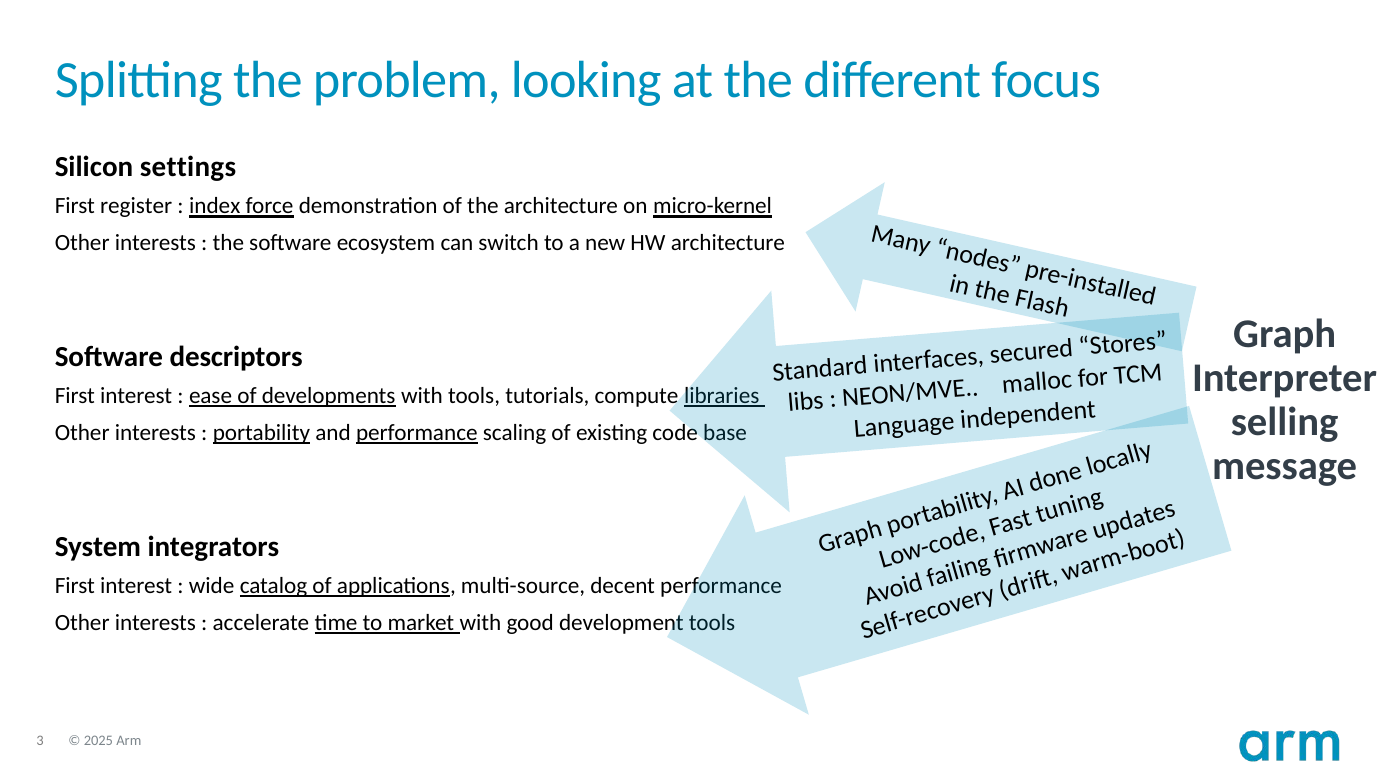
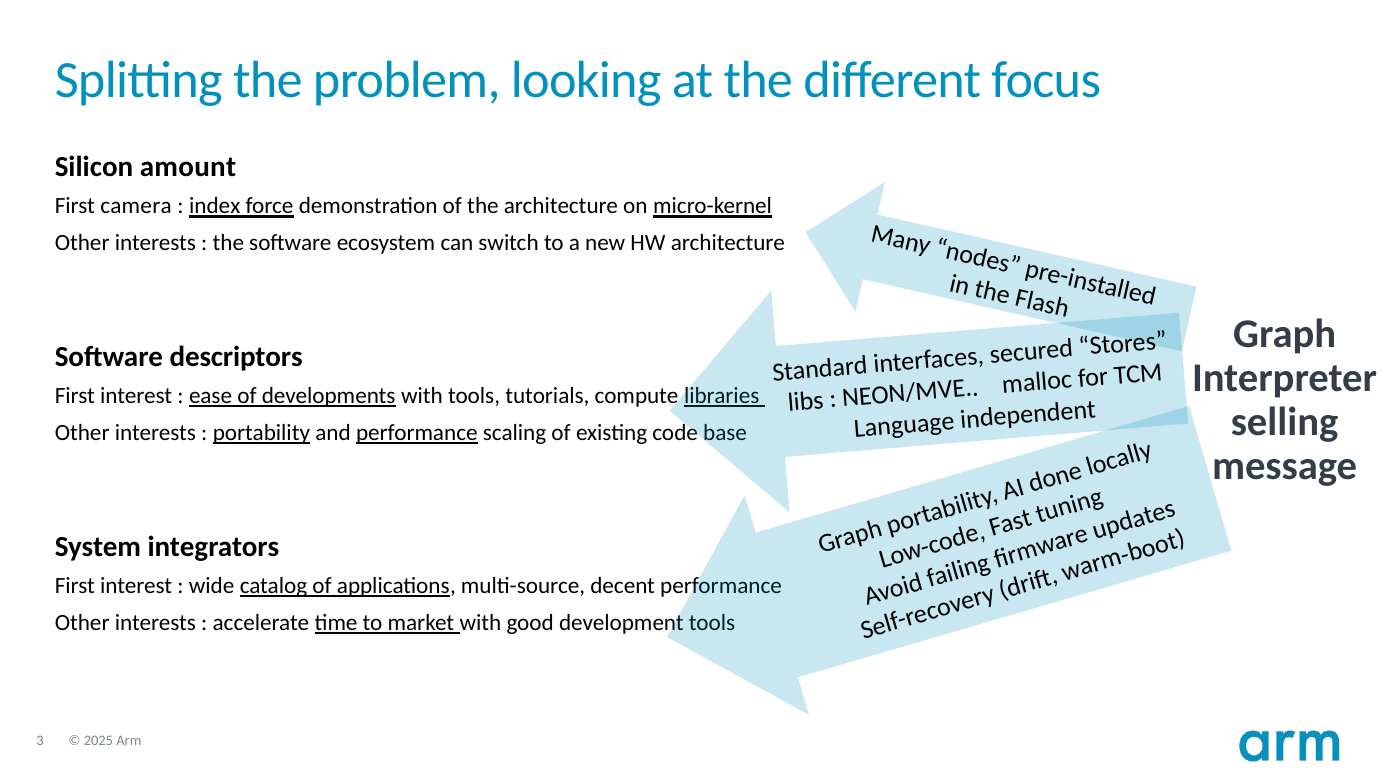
settings: settings -> amount
register: register -> camera
